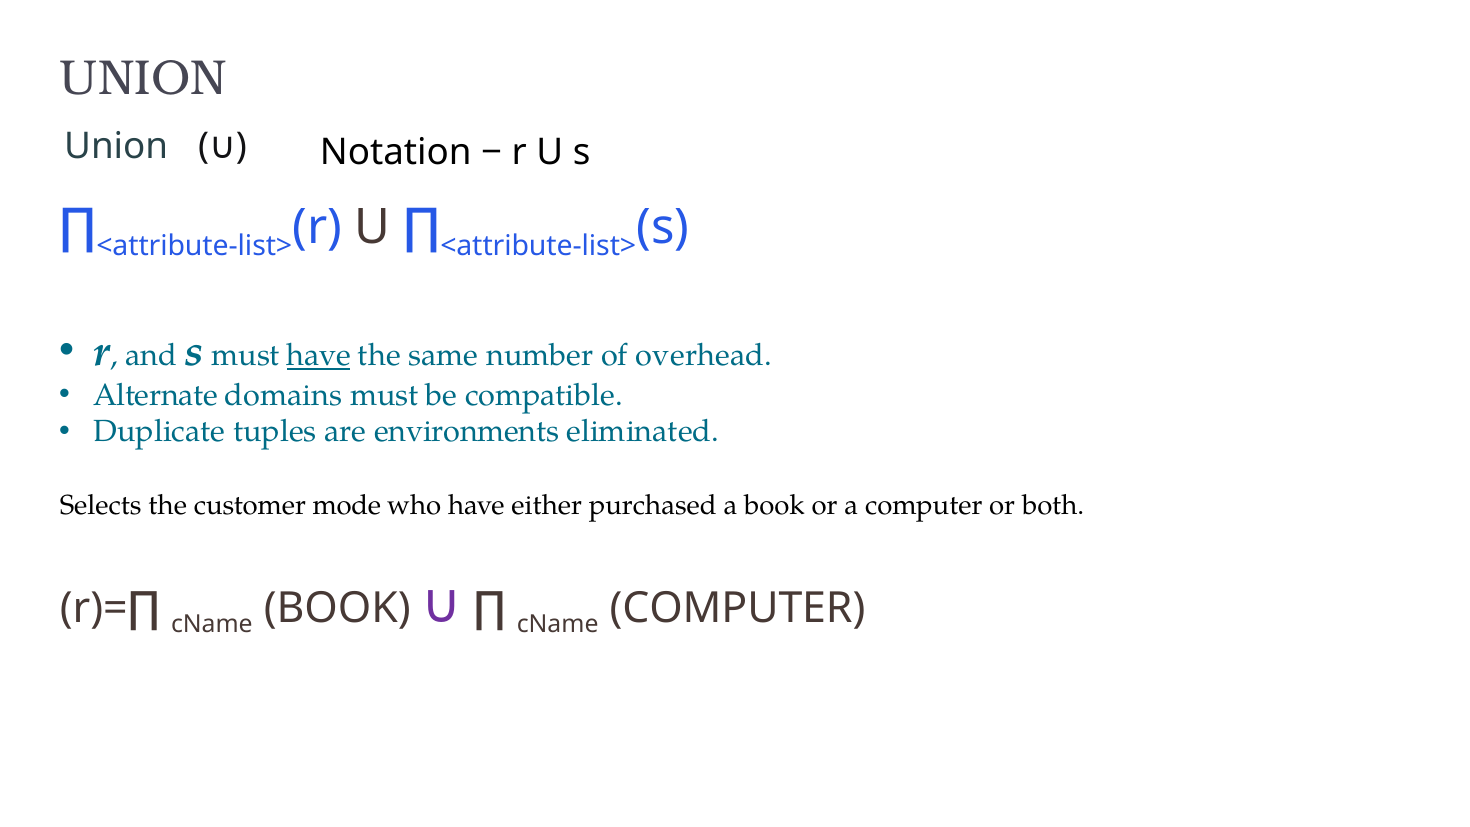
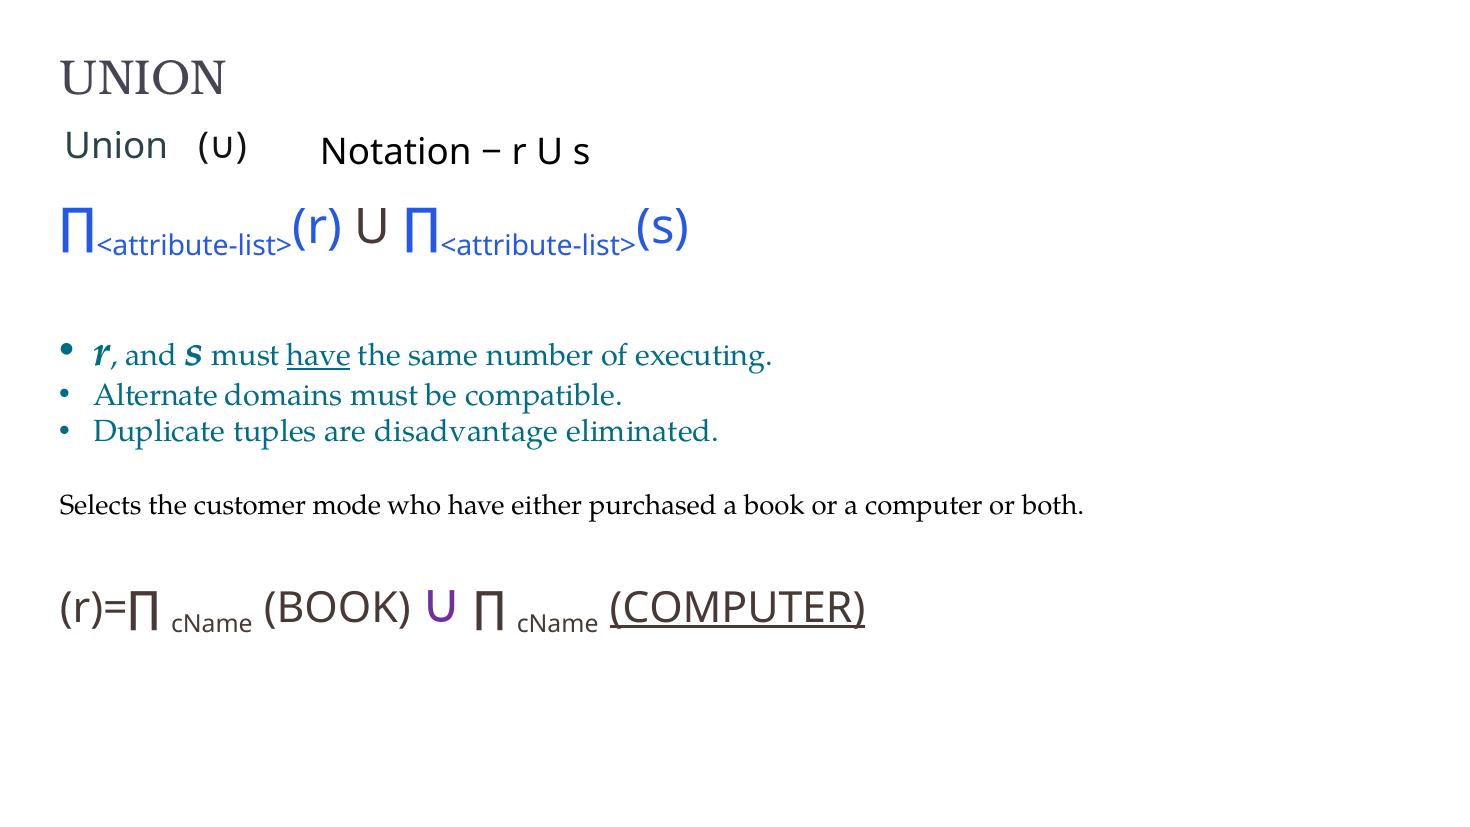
overhead: overhead -> executing
environments: environments -> disadvantage
COMPUTER at (737, 608) underline: none -> present
